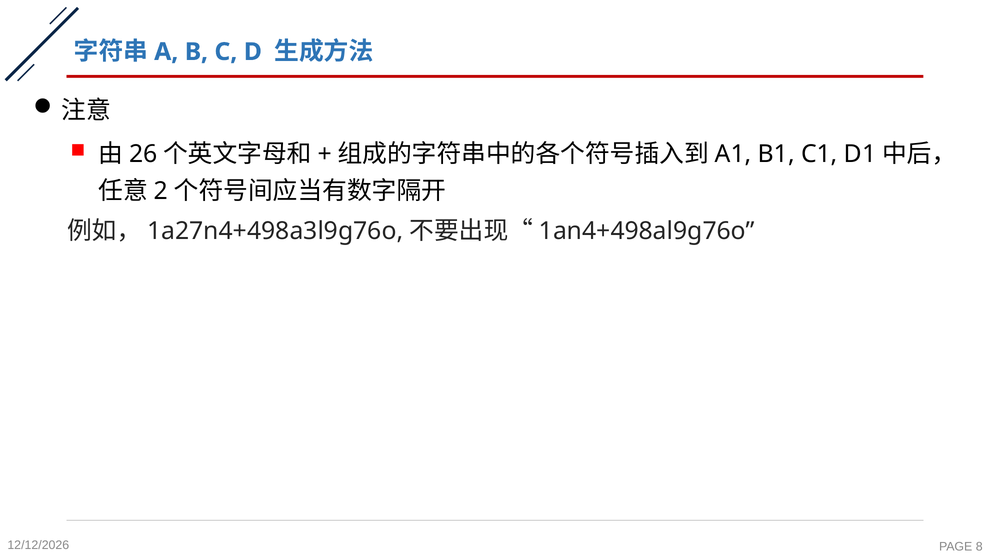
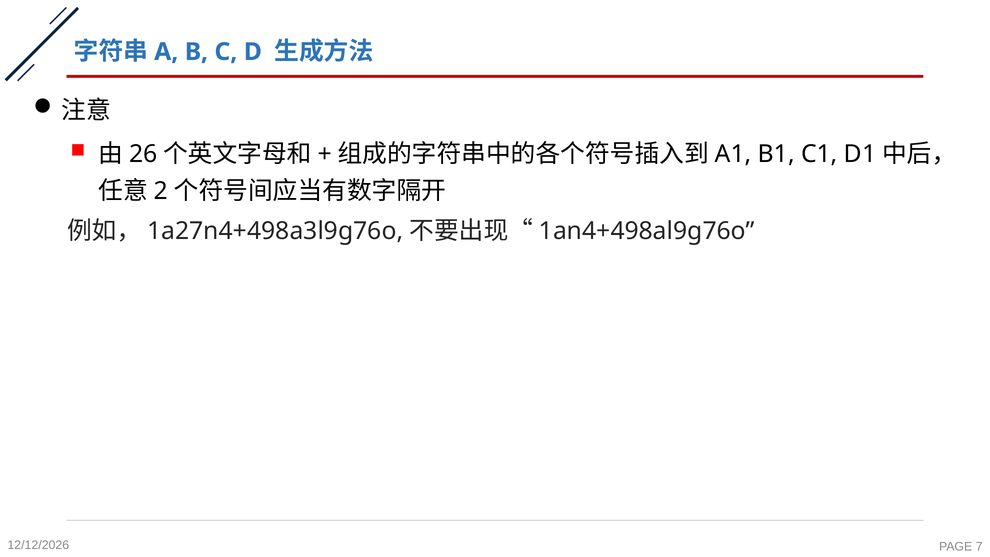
8: 8 -> 7
